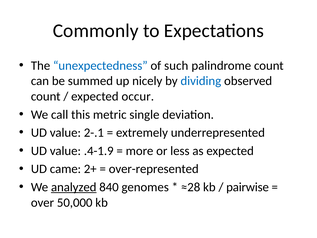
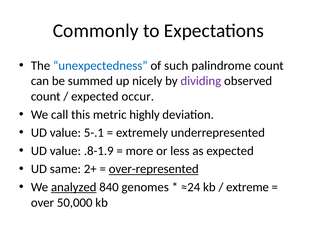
dividing colour: blue -> purple
single: single -> highly
2-.1: 2-.1 -> 5-.1
.4-1.9: .4-1.9 -> .8-1.9
came: came -> same
over-represented underline: none -> present
≈28: ≈28 -> ≈24
pairwise: pairwise -> extreme
